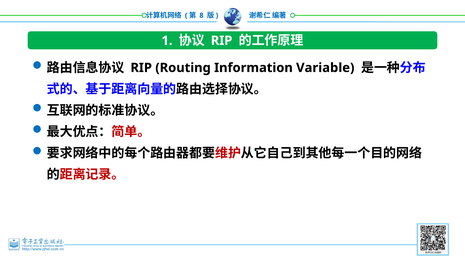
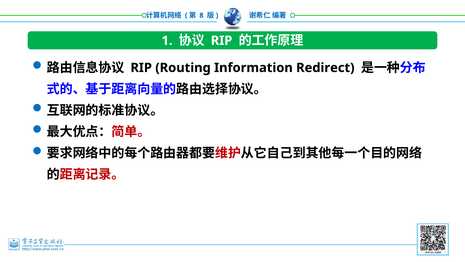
Variable: Variable -> Redirect
